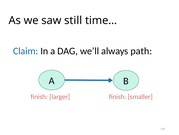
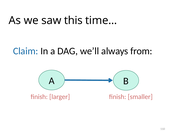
still: still -> this
path: path -> from
